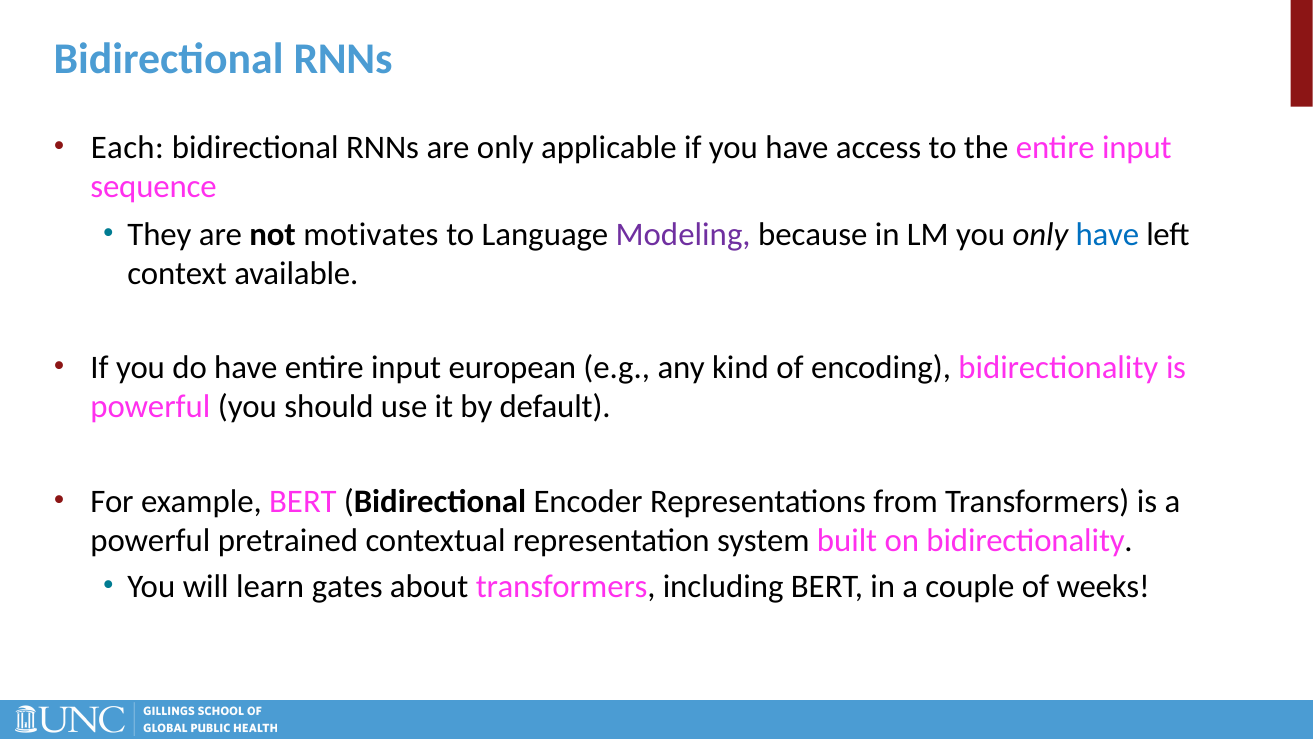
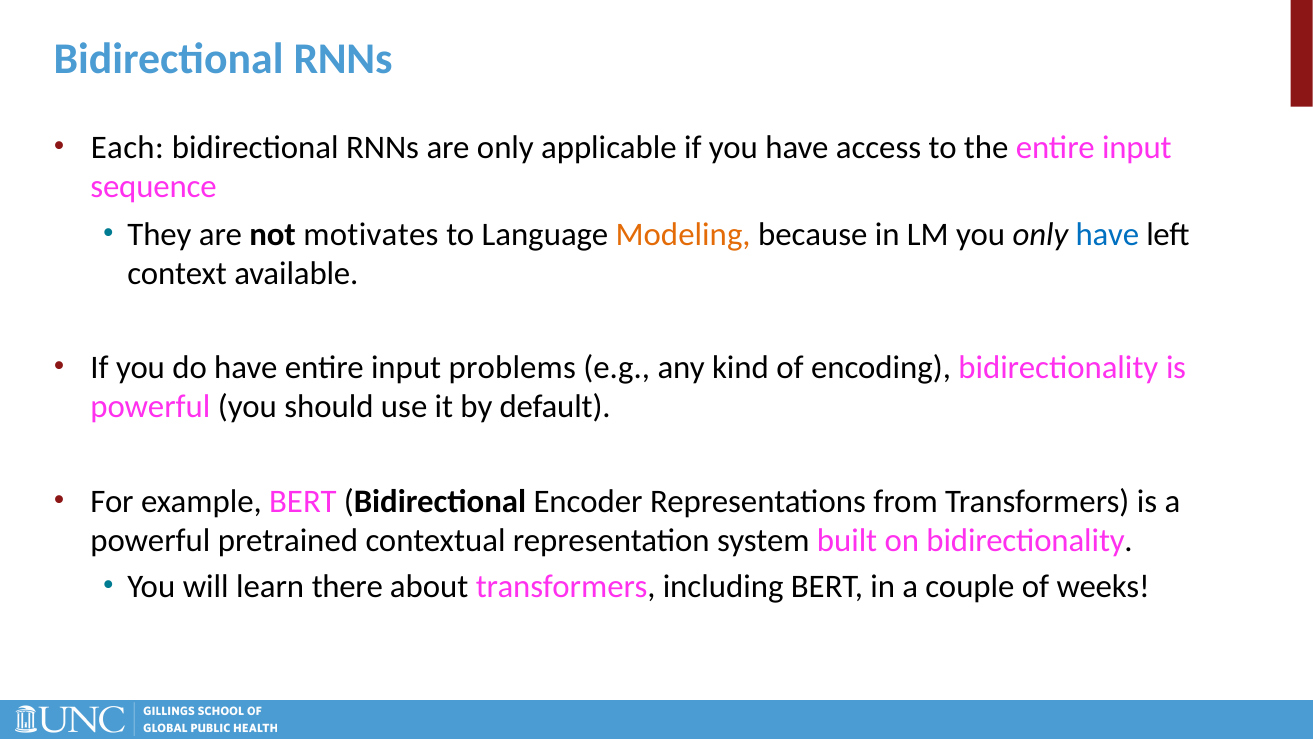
Modeling colour: purple -> orange
european: european -> problems
gates: gates -> there
